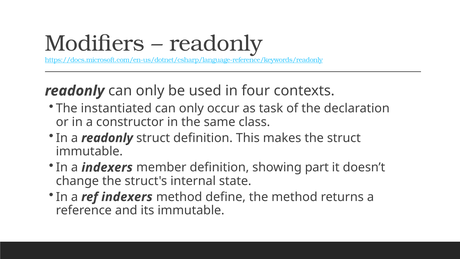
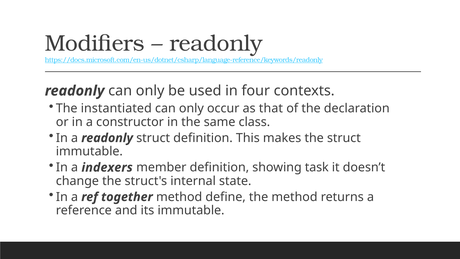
task: task -> that
part: part -> task
ref indexers: indexers -> together
